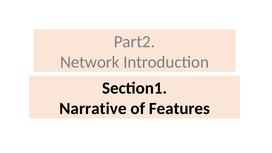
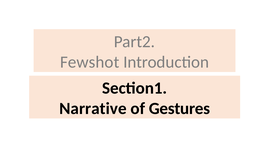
Network: Network -> Fewshot
Features: Features -> Gestures
